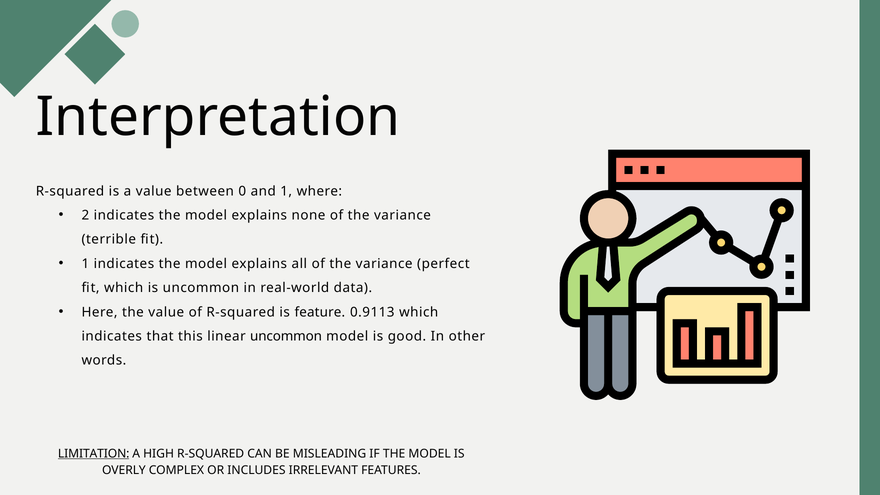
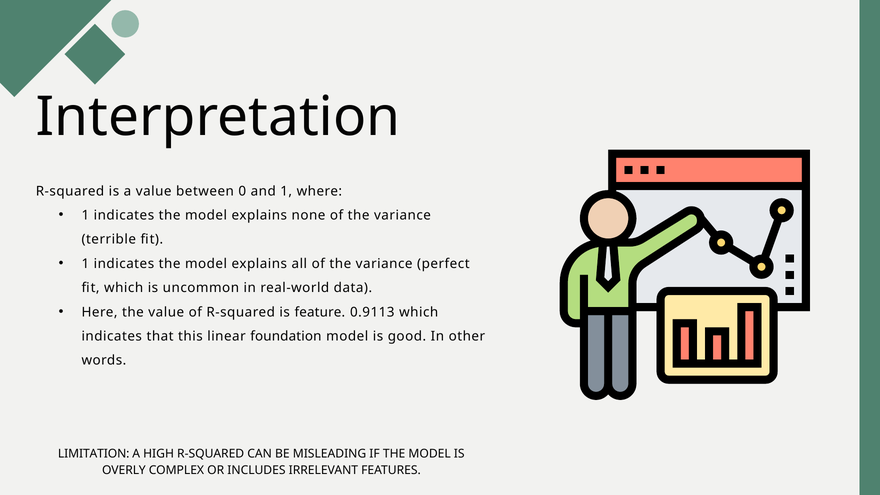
2 at (85, 215): 2 -> 1
linear uncommon: uncommon -> foundation
LIMITATION underline: present -> none
